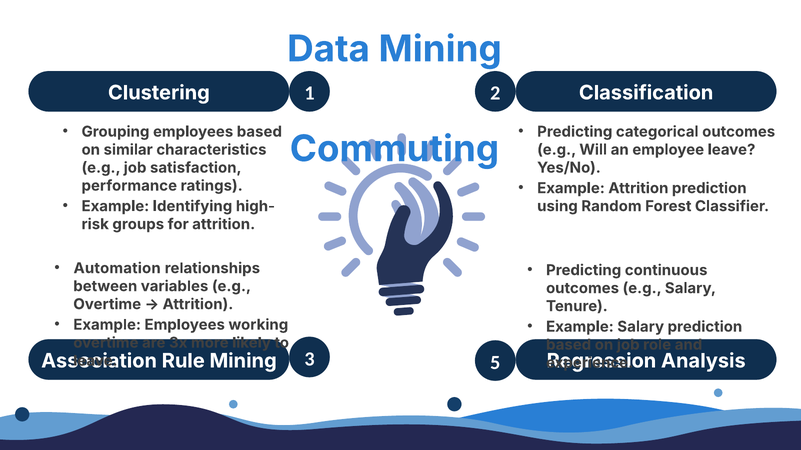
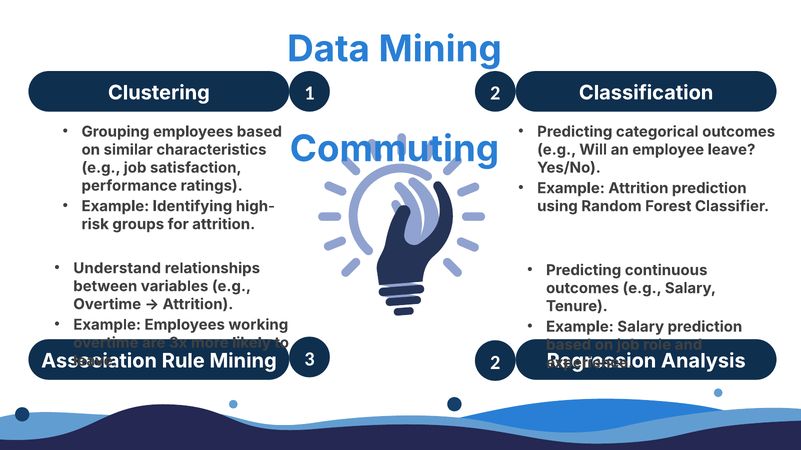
Automation: Automation -> Understand
3 5: 5 -> 2
